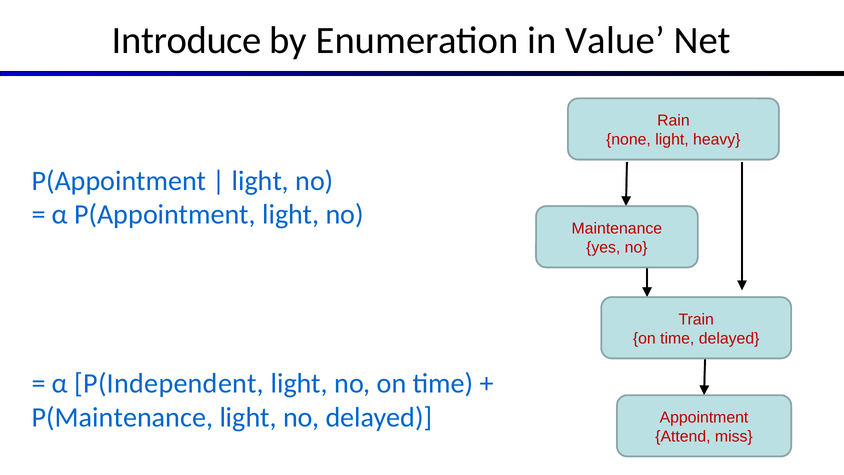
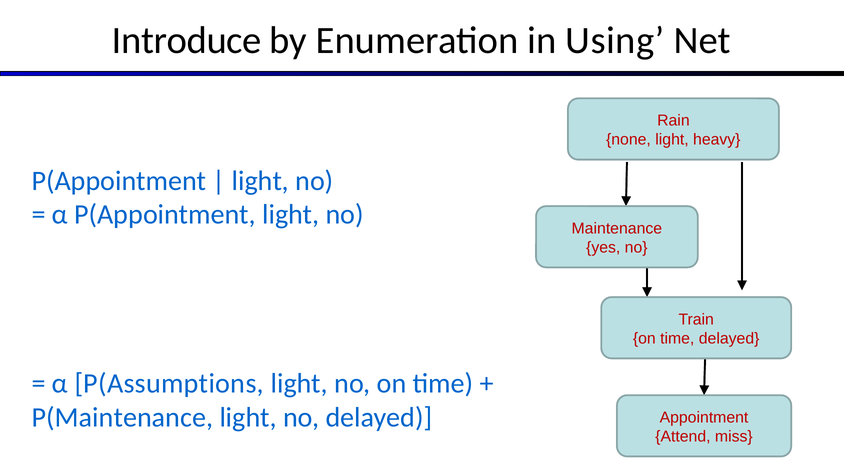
Value: Value -> Using
P(Independent: P(Independent -> P(Assumptions
